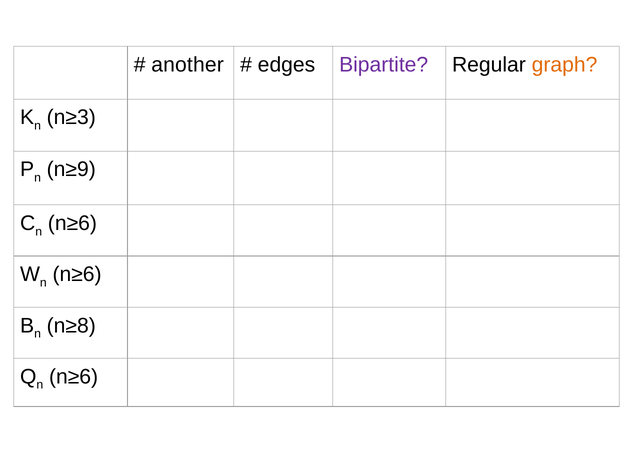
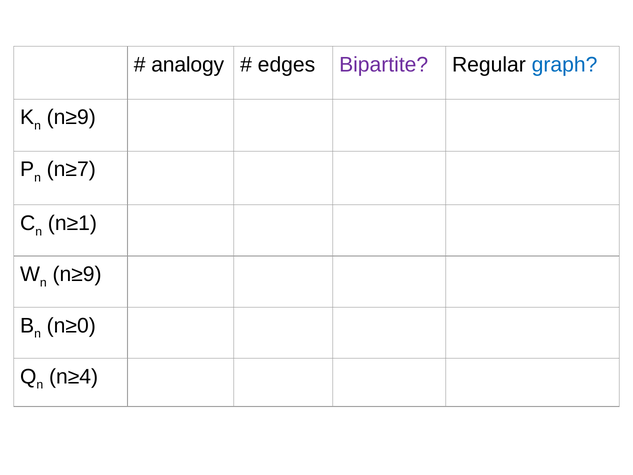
another: another -> analogy
graph colour: orange -> blue
n≥3 at (71, 117): n≥3 -> n≥9
n≥9: n≥9 -> n≥7
n≥6 at (72, 223): n≥6 -> n≥1
n≥6 at (77, 274): n≥6 -> n≥9
n≥8: n≥8 -> n≥0
n≥6 at (74, 376): n≥6 -> n≥4
